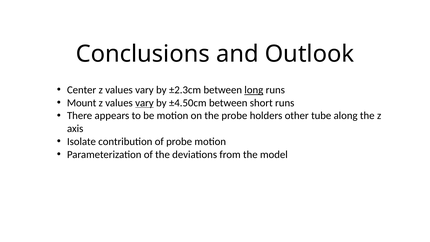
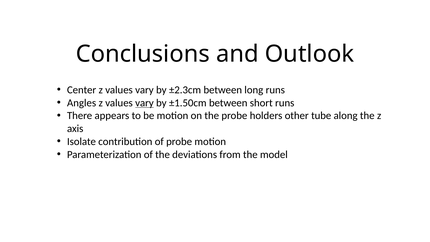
long underline: present -> none
Mount: Mount -> Angles
±4.50cm: ±4.50cm -> ±1.50cm
